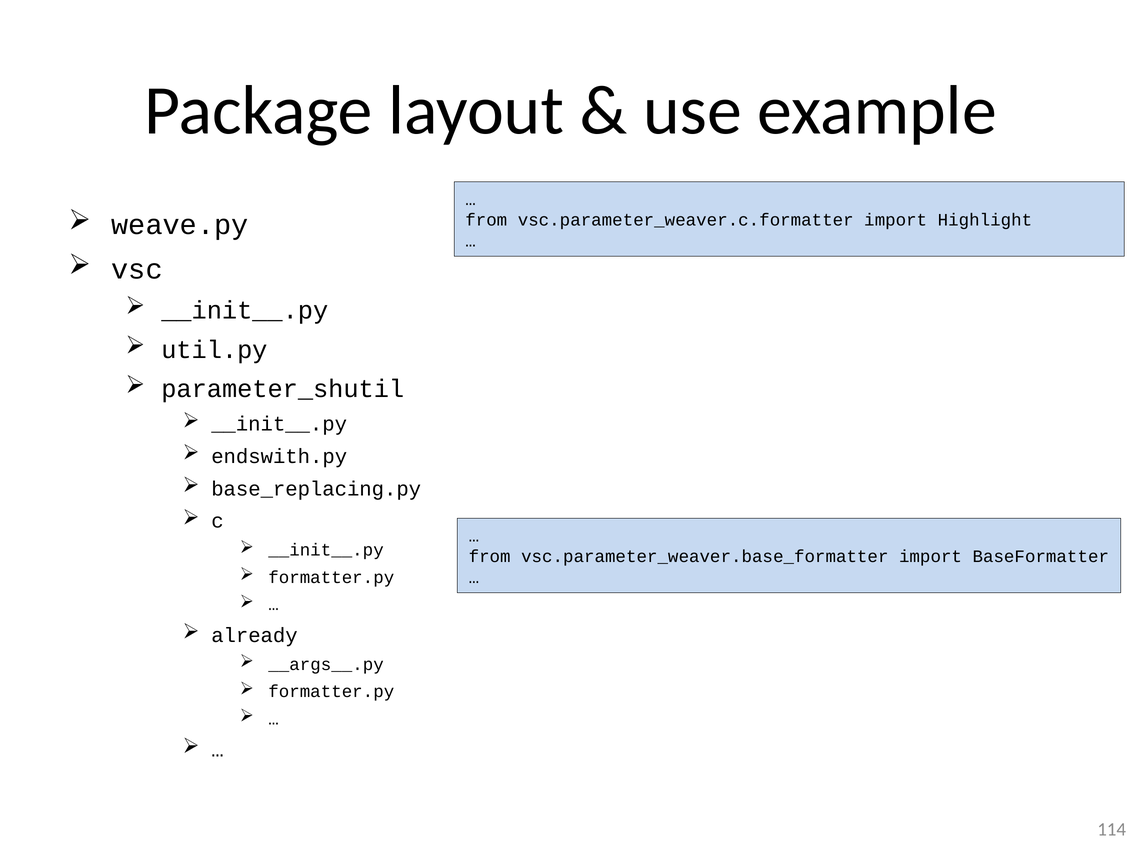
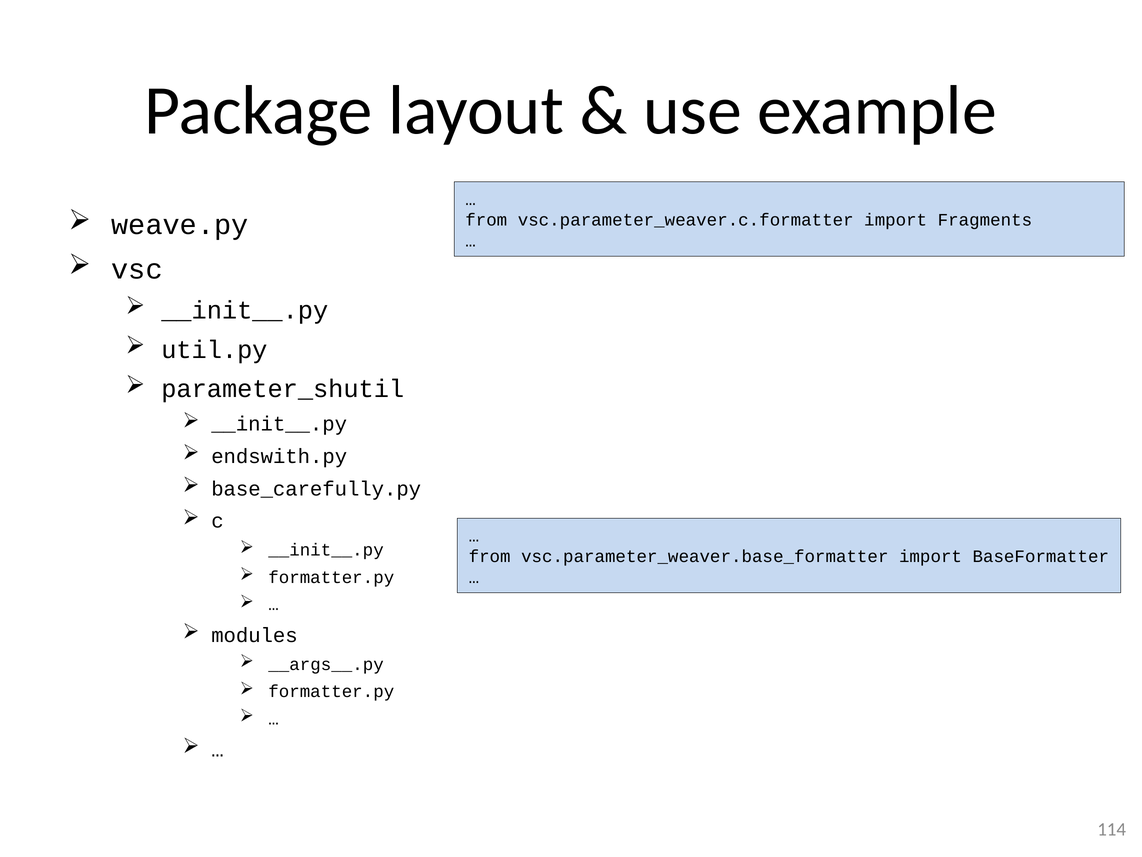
Highlight: Highlight -> Fragments
base_replacing.py: base_replacing.py -> base_carefully.py
already: already -> modules
